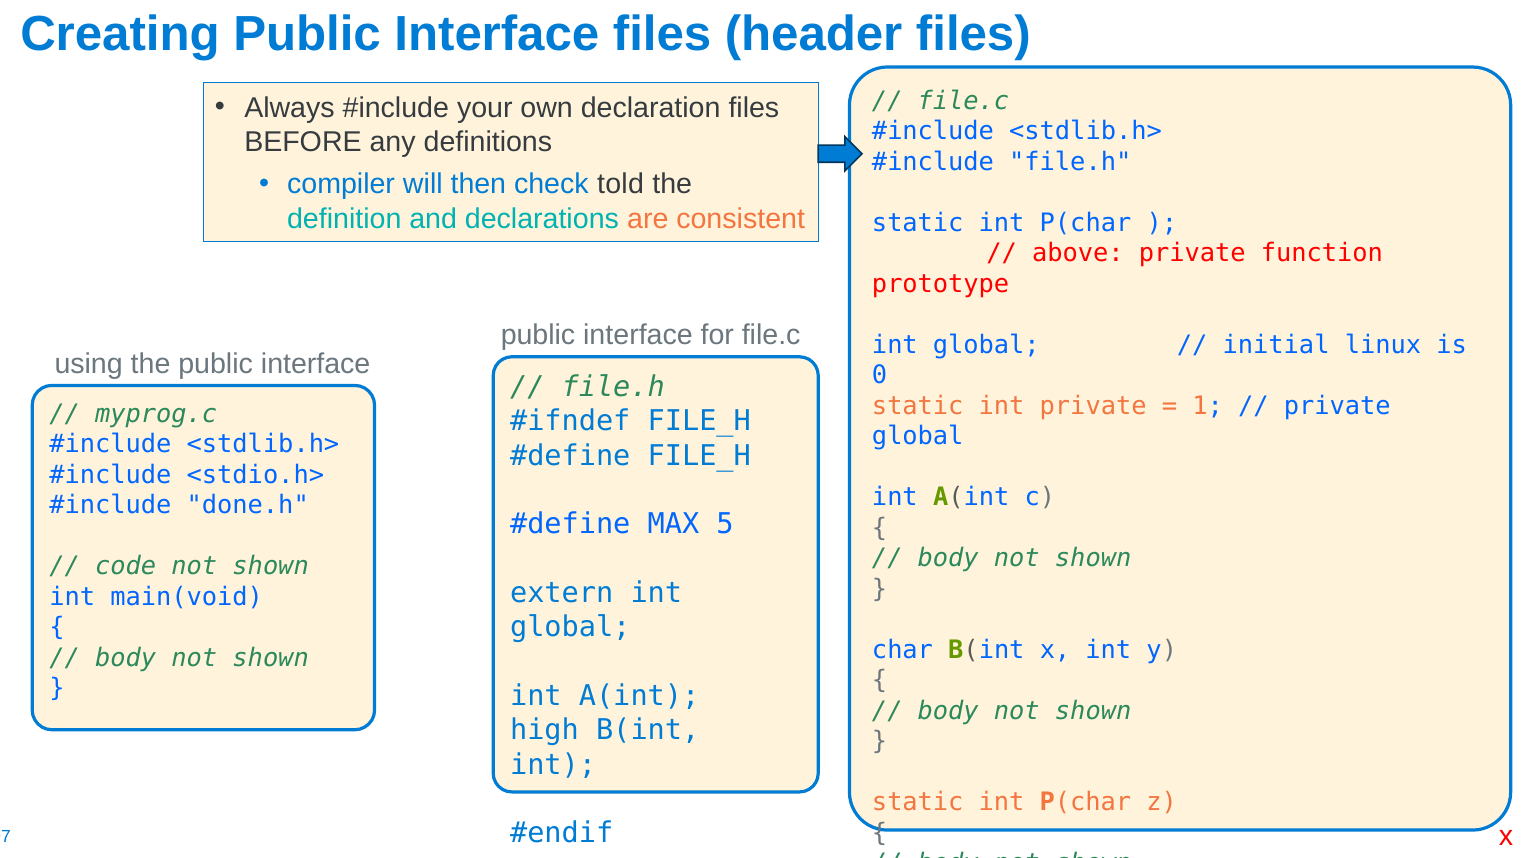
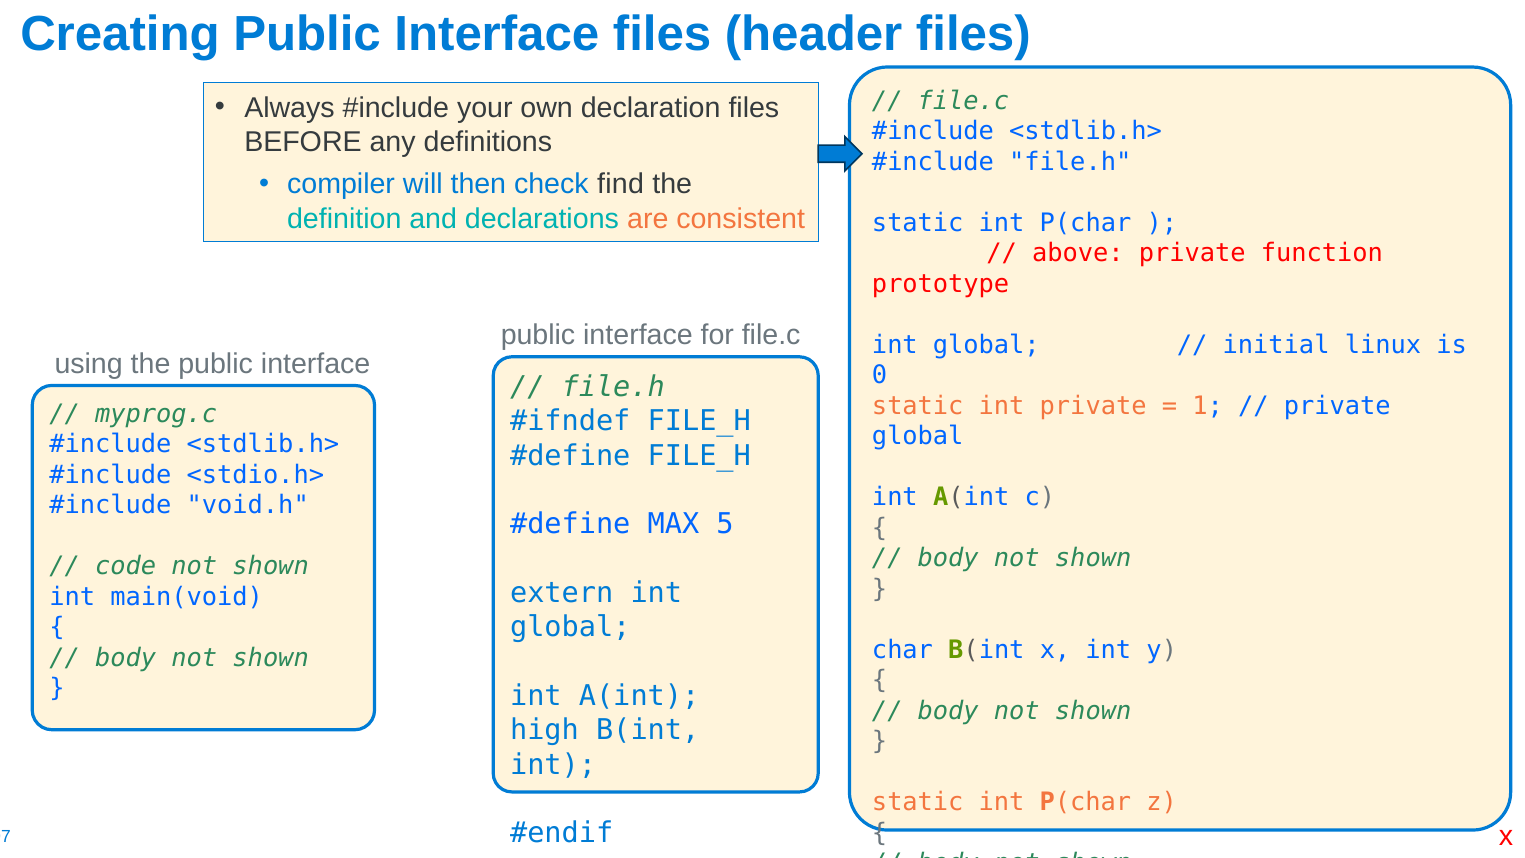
told: told -> find
done.h: done.h -> void.h
